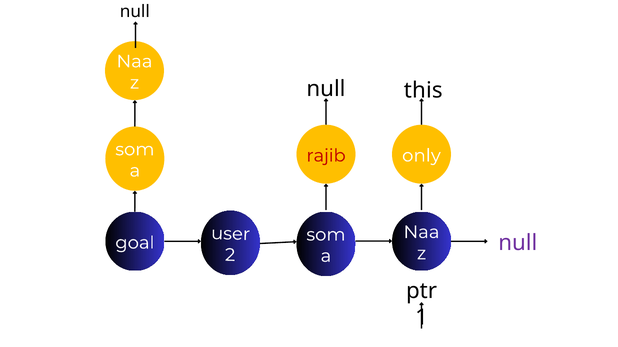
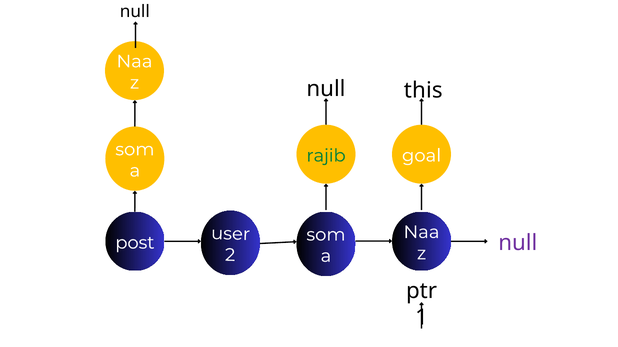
rajib colour: red -> green
only: only -> goal
goal: goal -> post
